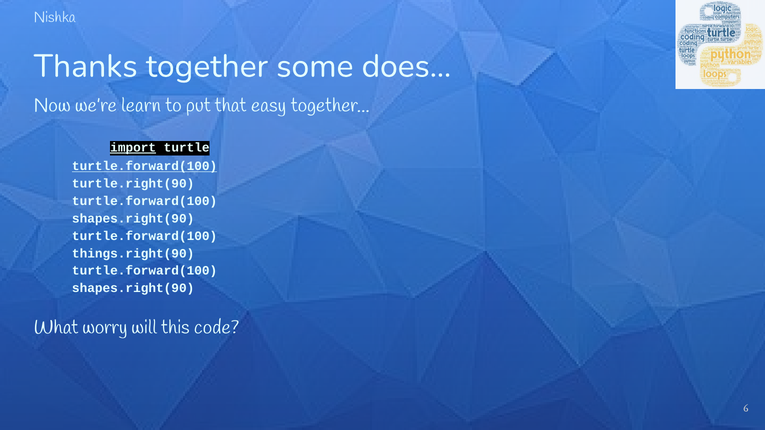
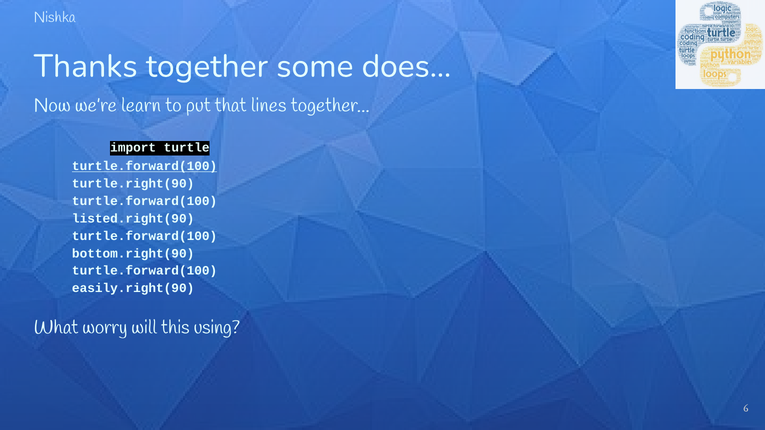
easy: easy -> lines
import underline: present -> none
shapes.right(90 at (133, 219): shapes.right(90 -> listed.right(90
things.right(90: things.right(90 -> bottom.right(90
shapes.right(90 at (133, 288): shapes.right(90 -> easily.right(90
code: code -> using
